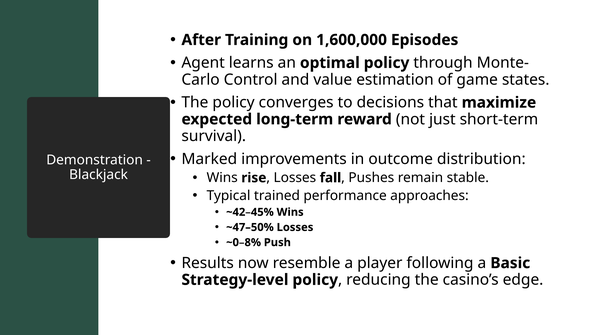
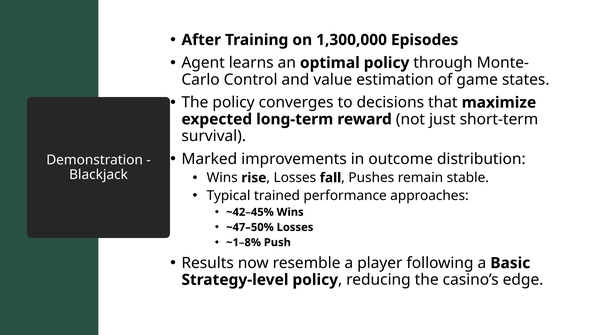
1,600,000: 1,600,000 -> 1,300,000
~0–8%: ~0–8% -> ~1–8%
